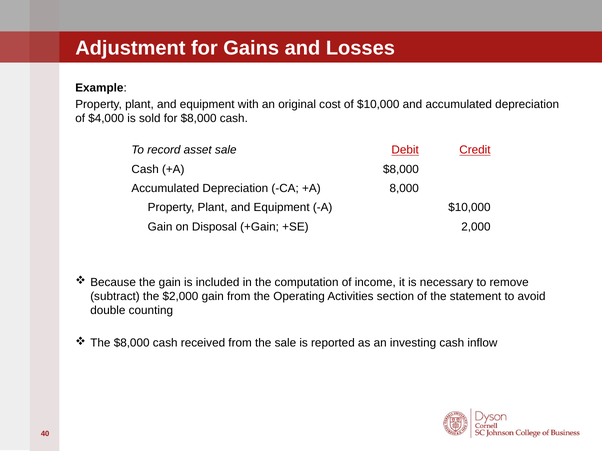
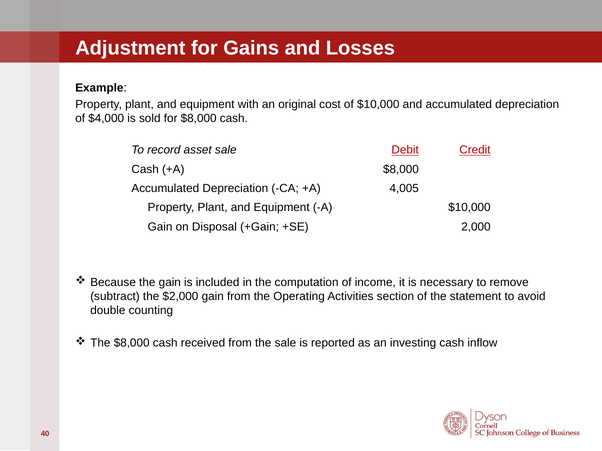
8,000: 8,000 -> 4,005
